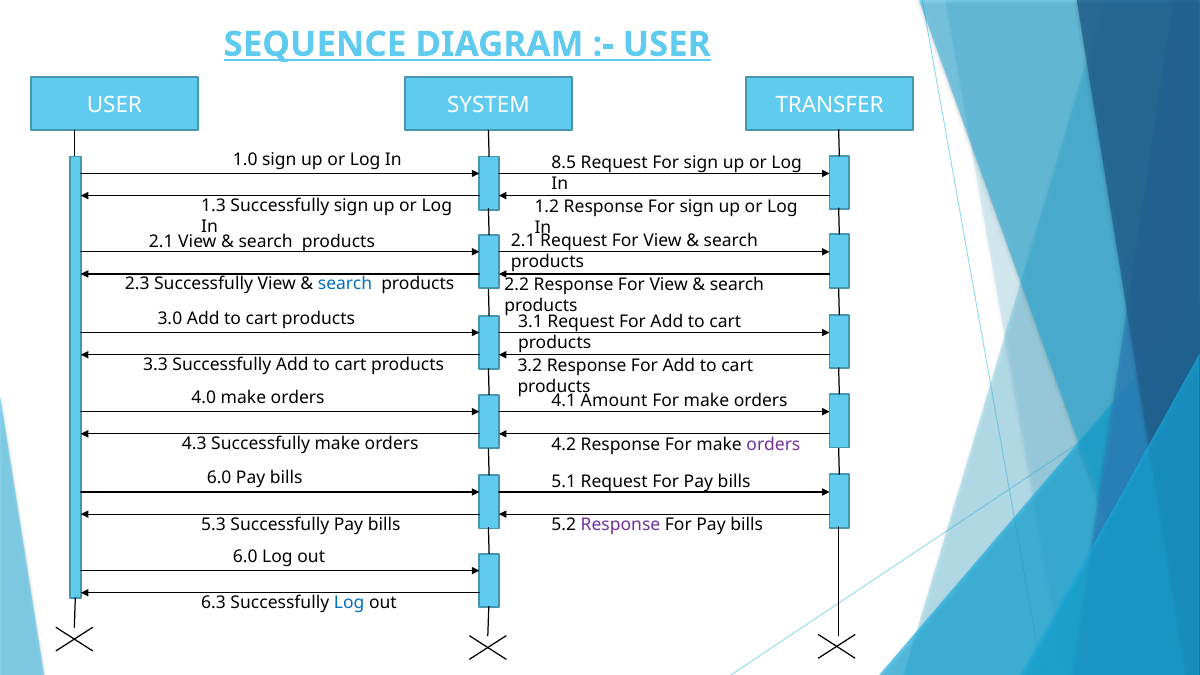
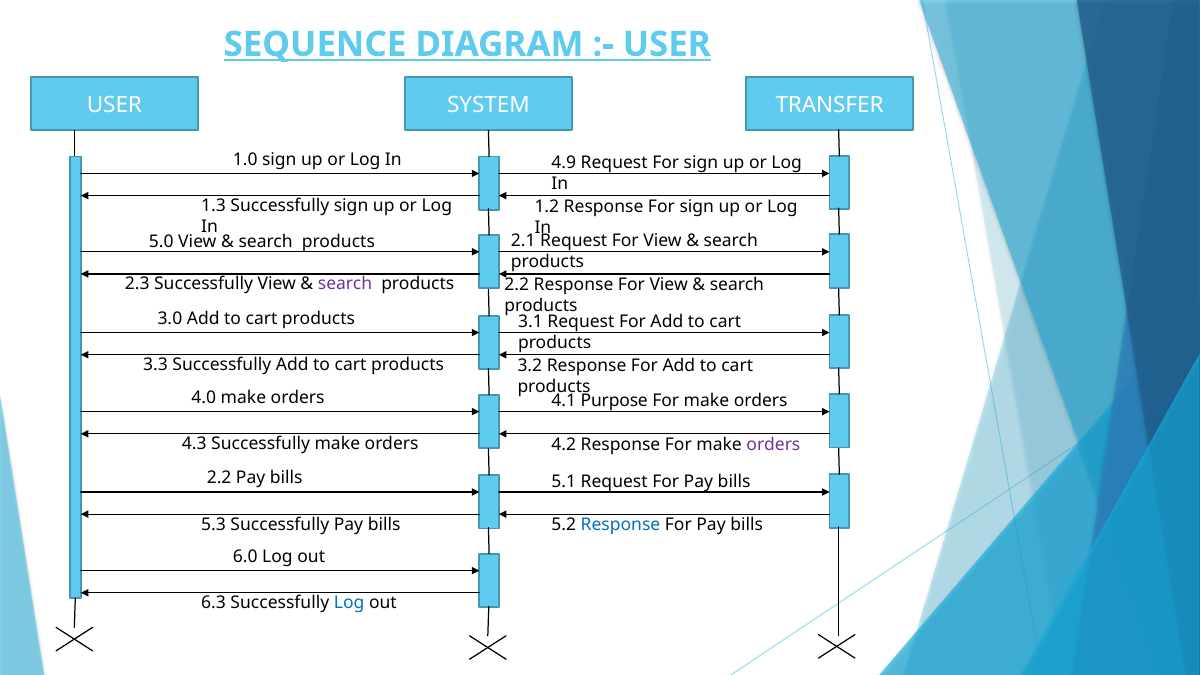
8.5: 8.5 -> 4.9
2.1 at (161, 242): 2.1 -> 5.0
search at (345, 284) colour: blue -> purple
Amount: Amount -> Purpose
6.0 at (219, 478): 6.0 -> 2.2
Response at (621, 525) colour: purple -> blue
